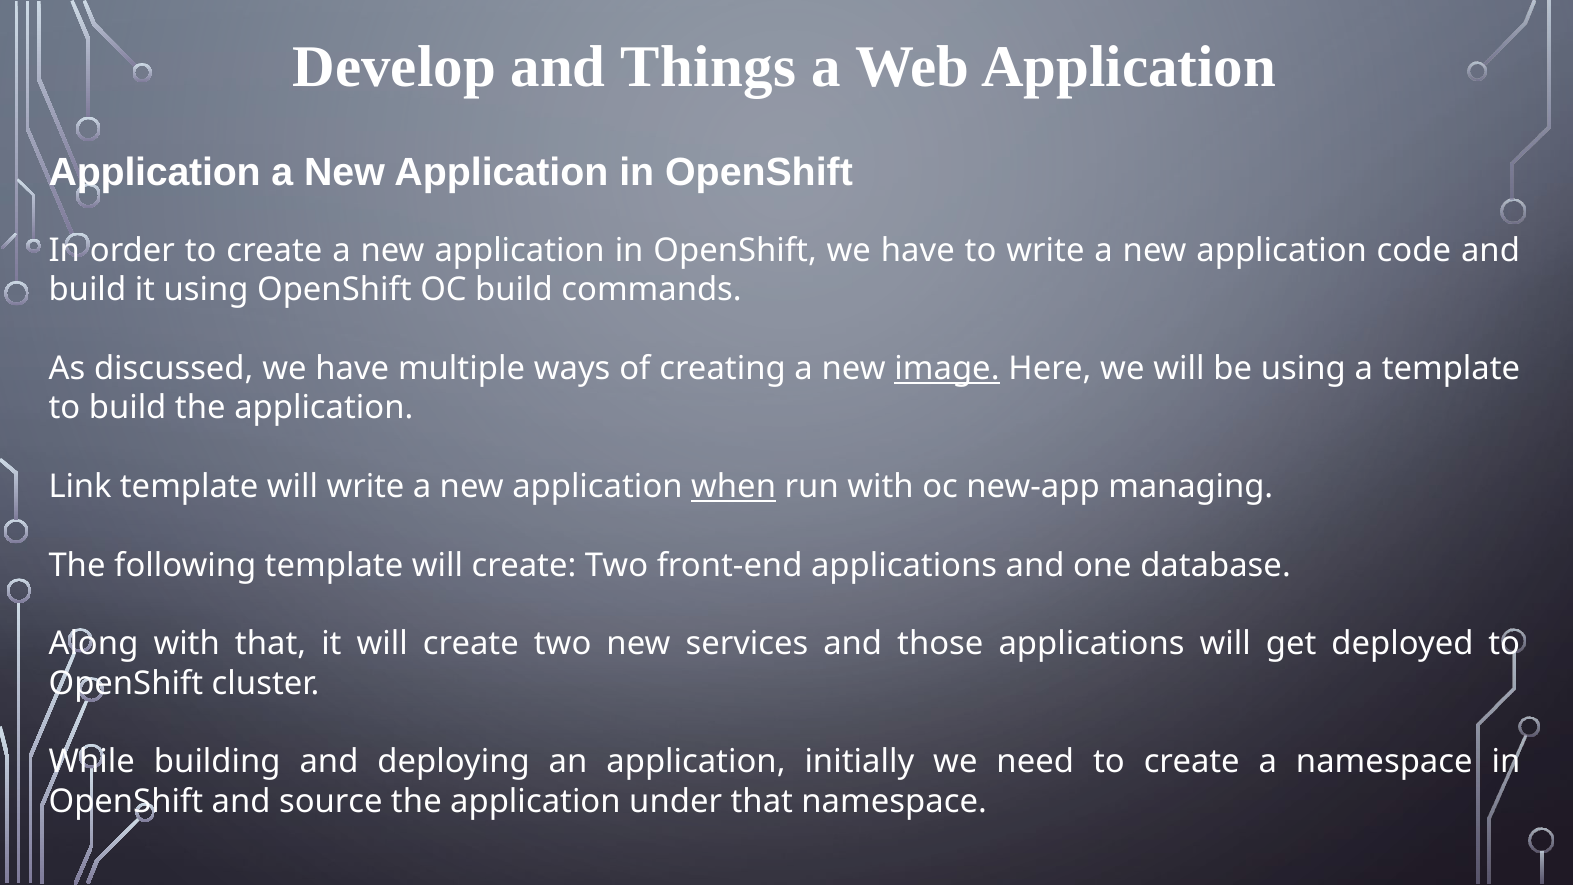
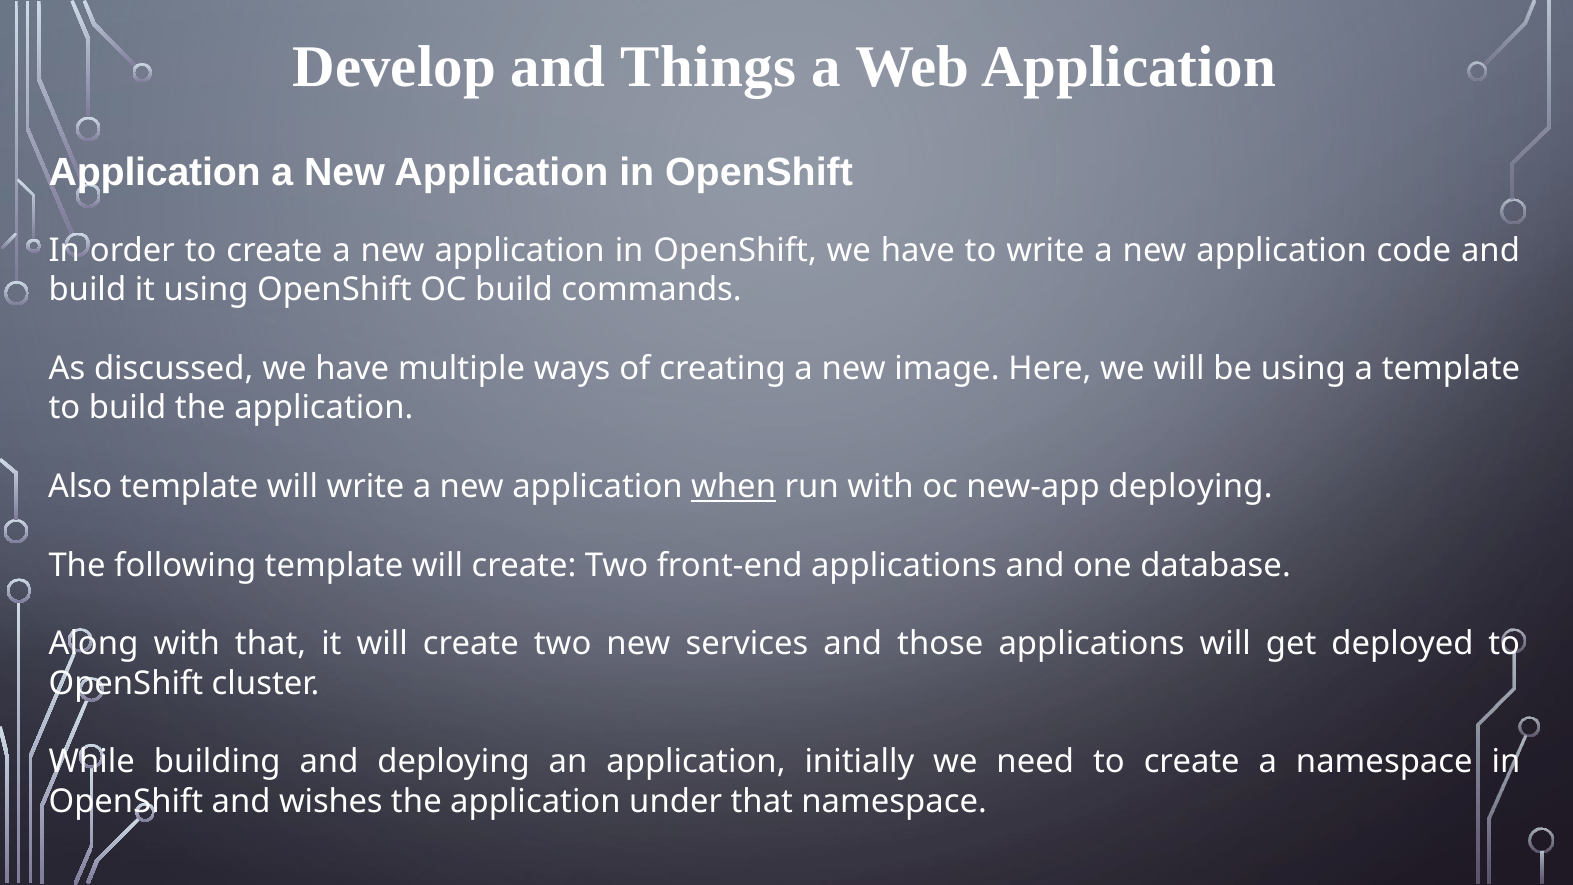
image underline: present -> none
Link: Link -> Also
new-app managing: managing -> deploying
source: source -> wishes
